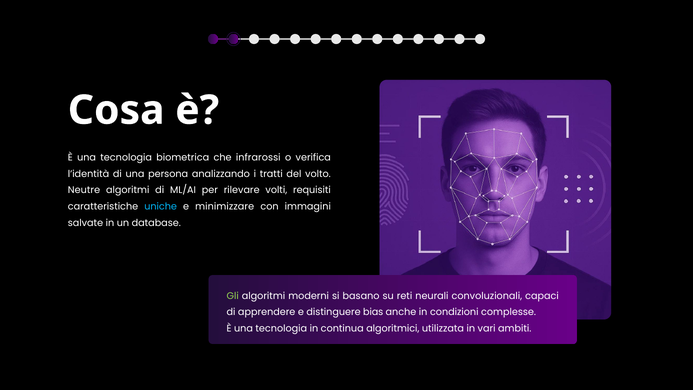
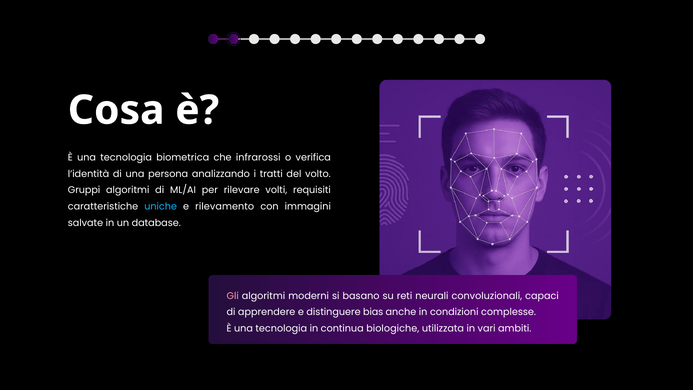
Neutre: Neutre -> Gruppi
minimizzare: minimizzare -> rilevamento
Gli colour: light green -> pink
algoritmici: algoritmici -> biologiche
